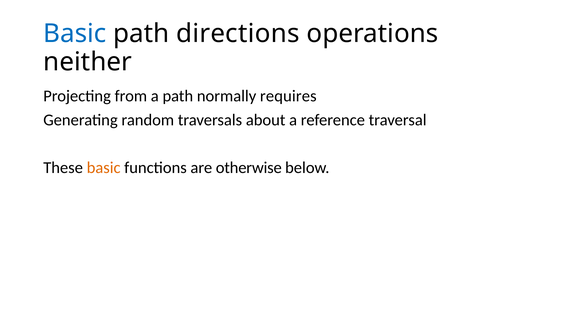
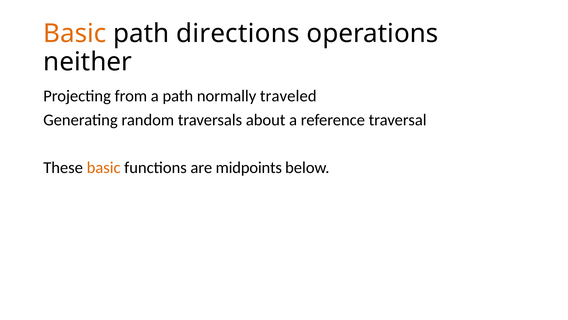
Basic at (75, 34) colour: blue -> orange
requires: requires -> traveled
otherwise: otherwise -> midpoints
